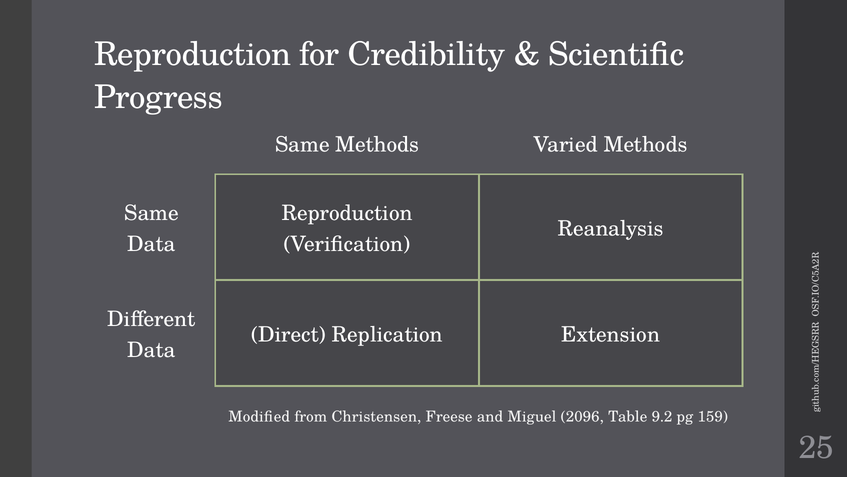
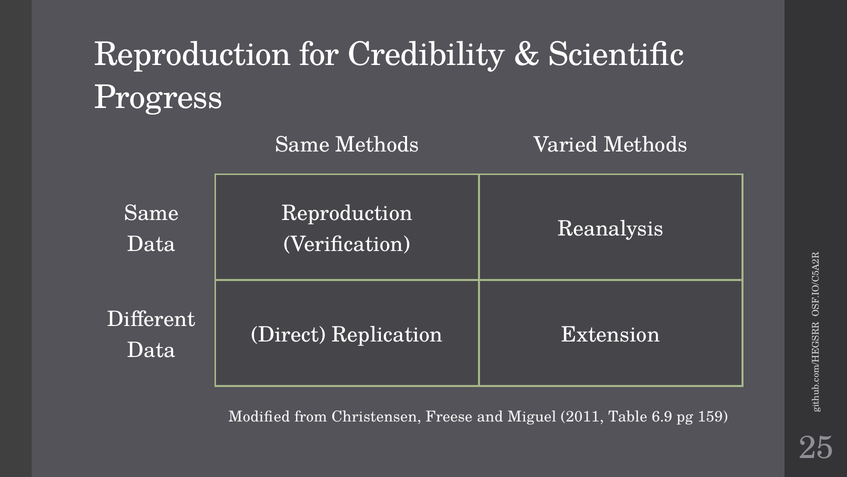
2096: 2096 -> 2011
9.2: 9.2 -> 6.9
